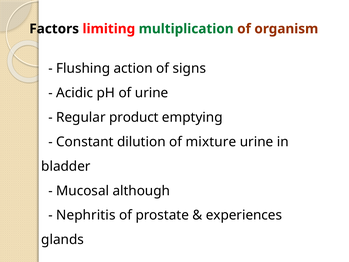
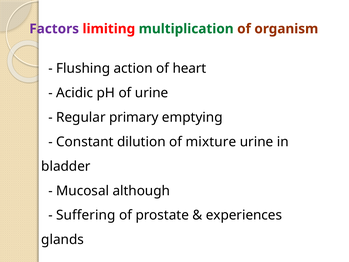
Factors colour: black -> purple
signs: signs -> heart
product: product -> primary
Nephritis: Nephritis -> Suffering
